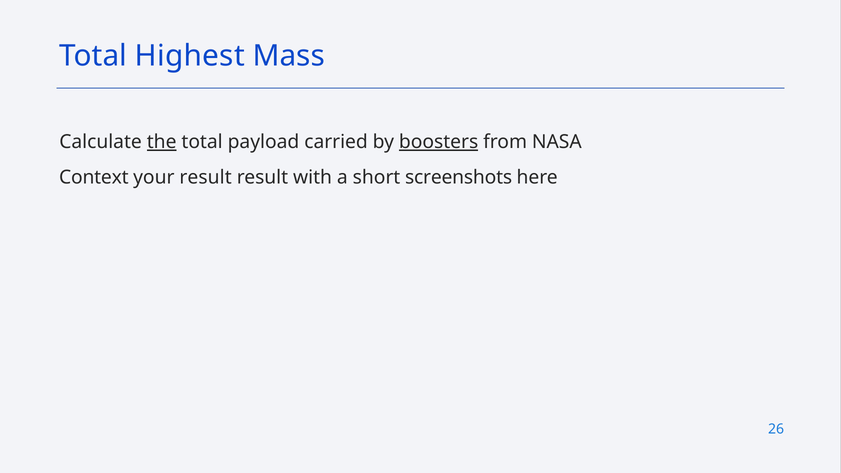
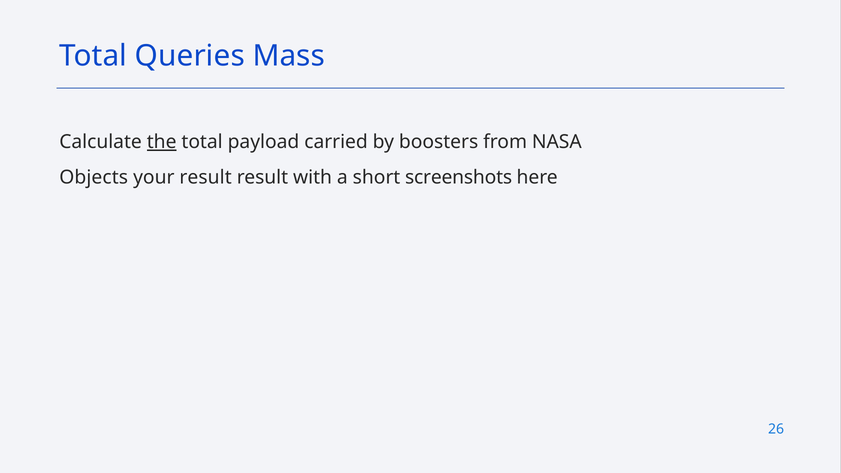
Highest: Highest -> Queries
boosters underline: present -> none
Context: Context -> Objects
